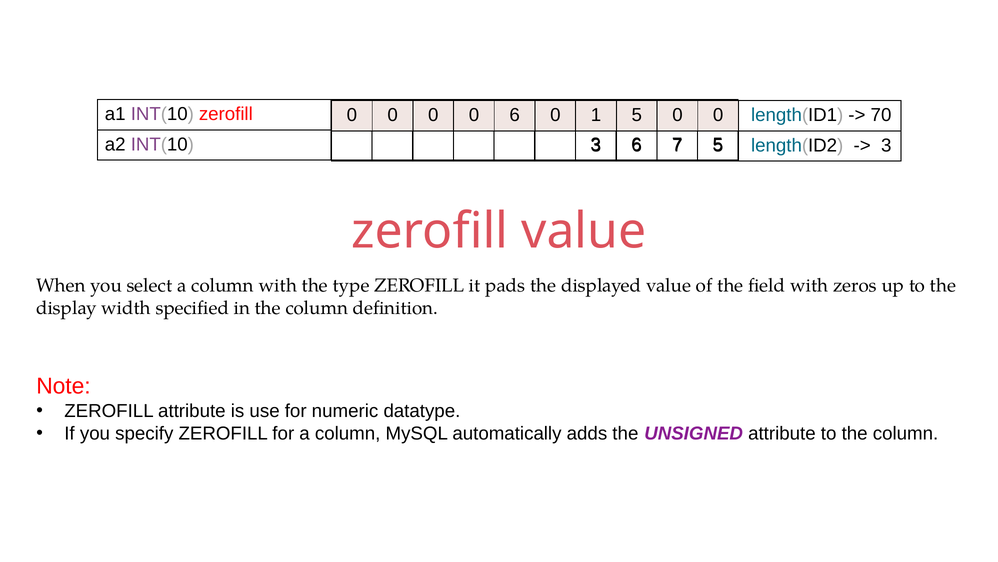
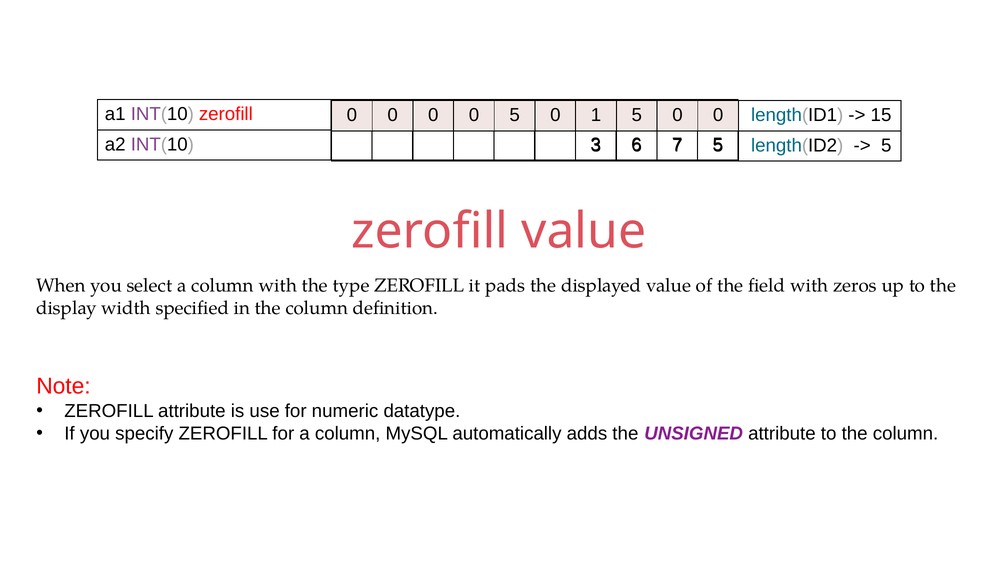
0 6: 6 -> 5
70: 70 -> 15
3 at (886, 145): 3 -> 5
